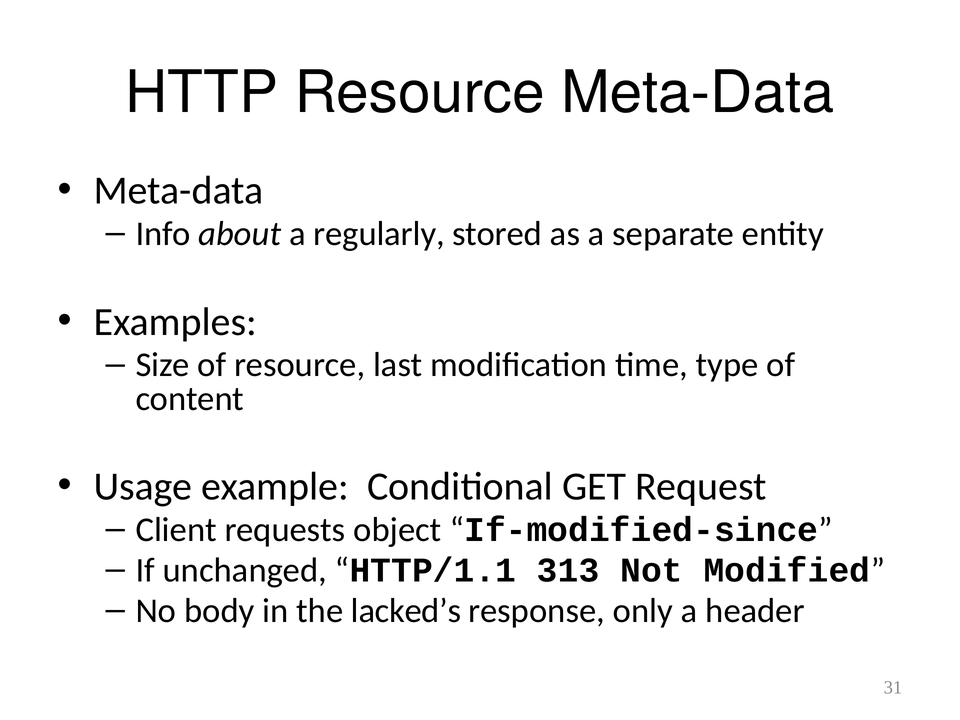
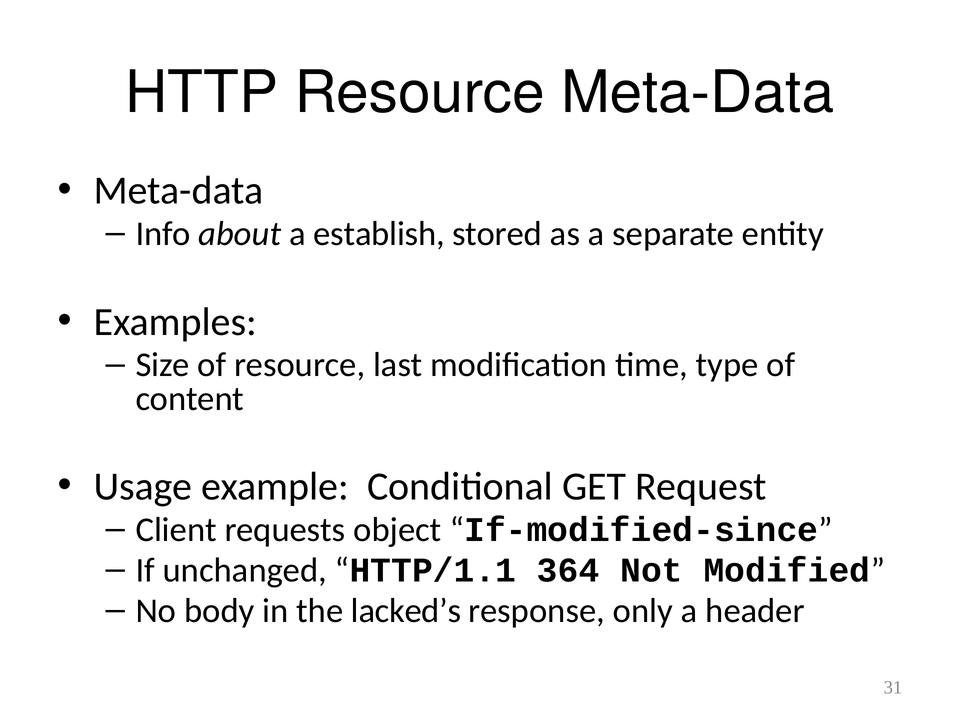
regularly: regularly -> establish
313: 313 -> 364
